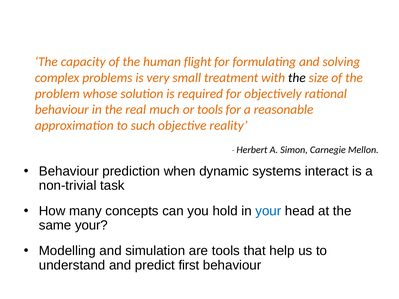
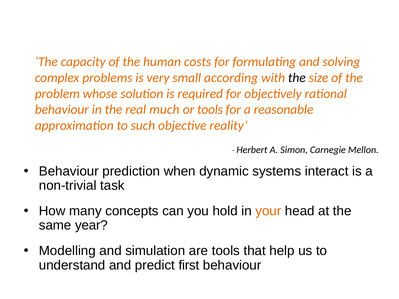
flight: flight -> costs
treatment: treatment -> according
your at (268, 211) colour: blue -> orange
same your: your -> year
